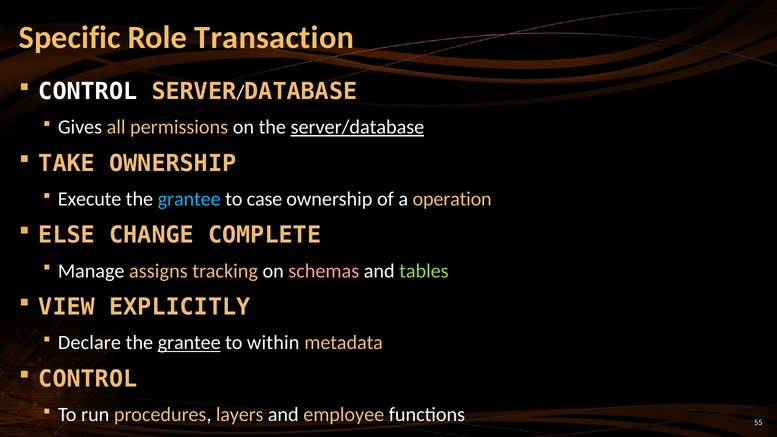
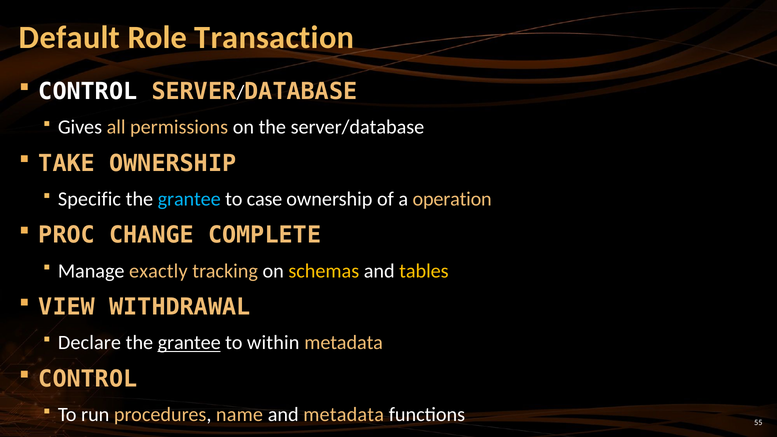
Specific: Specific -> Default
server/database underline: present -> none
Execute: Execute -> Specific
ELSE: ELSE -> PROC
assigns: assigns -> exactly
schemas colour: pink -> yellow
tables colour: light green -> yellow
EXPLICITLY: EXPLICITLY -> WITHDRAWAL
layers: layers -> name
and employee: employee -> metadata
